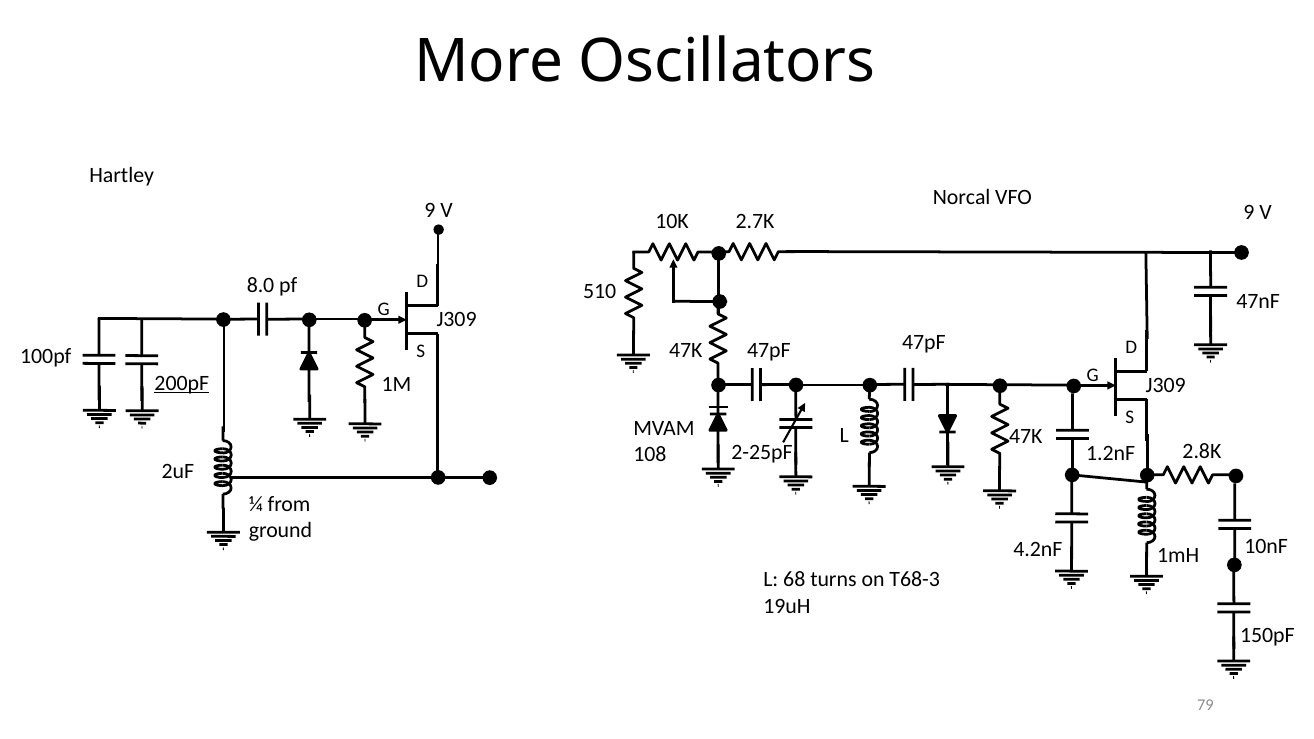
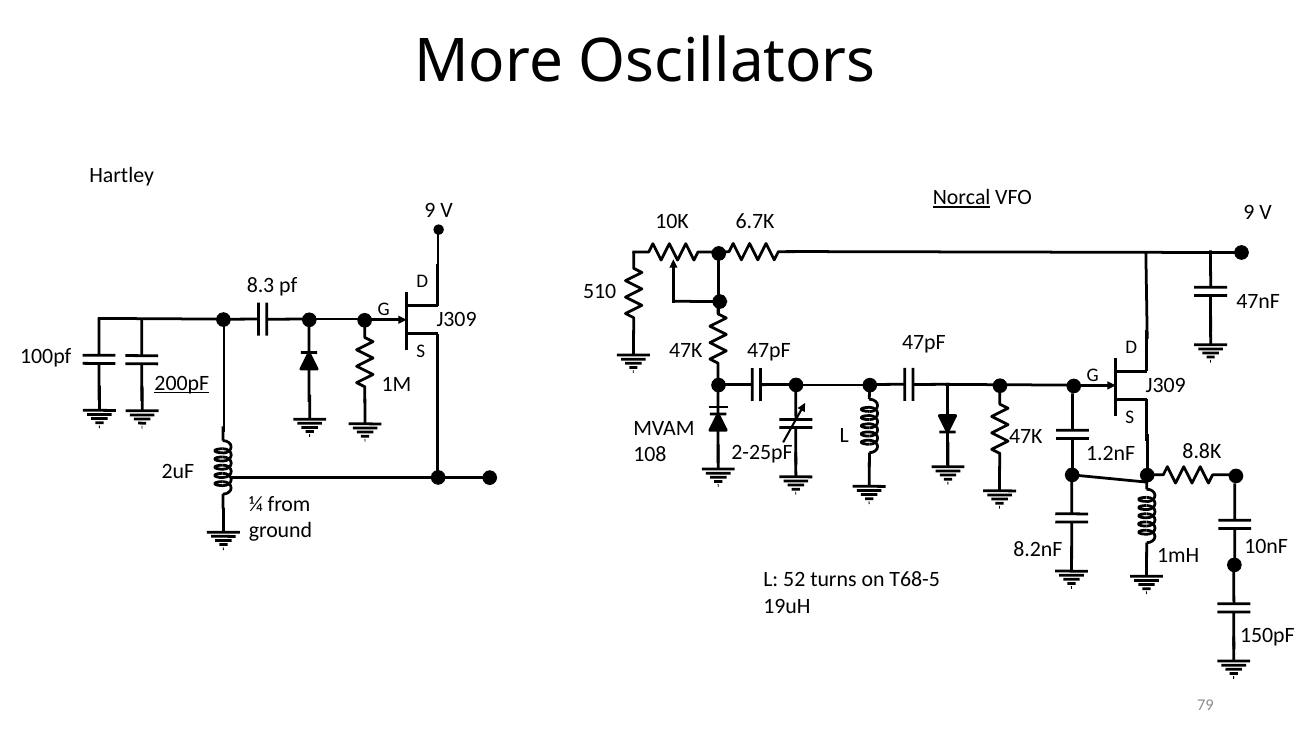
Norcal underline: none -> present
2.7K: 2.7K -> 6.7K
8.0: 8.0 -> 8.3
2.8K: 2.8K -> 8.8K
4.2nF: 4.2nF -> 8.2nF
68: 68 -> 52
T68-3: T68-3 -> T68-5
